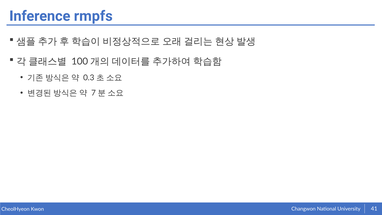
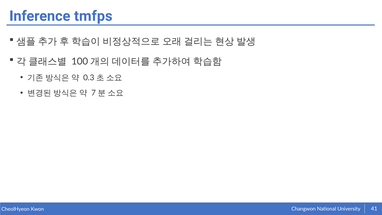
rmpfs: rmpfs -> tmfps
